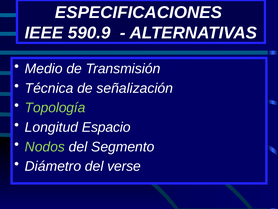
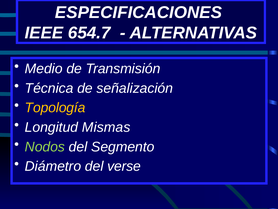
590.9: 590.9 -> 654.7
Topología colour: light green -> yellow
Espacio: Espacio -> Mismas
